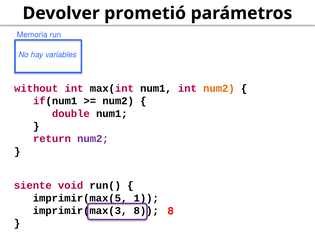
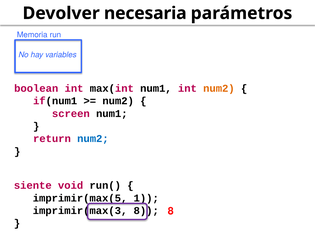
prometió: prometió -> necesaria
without: without -> boolean
double: double -> screen
num2 at (93, 139) colour: purple -> blue
